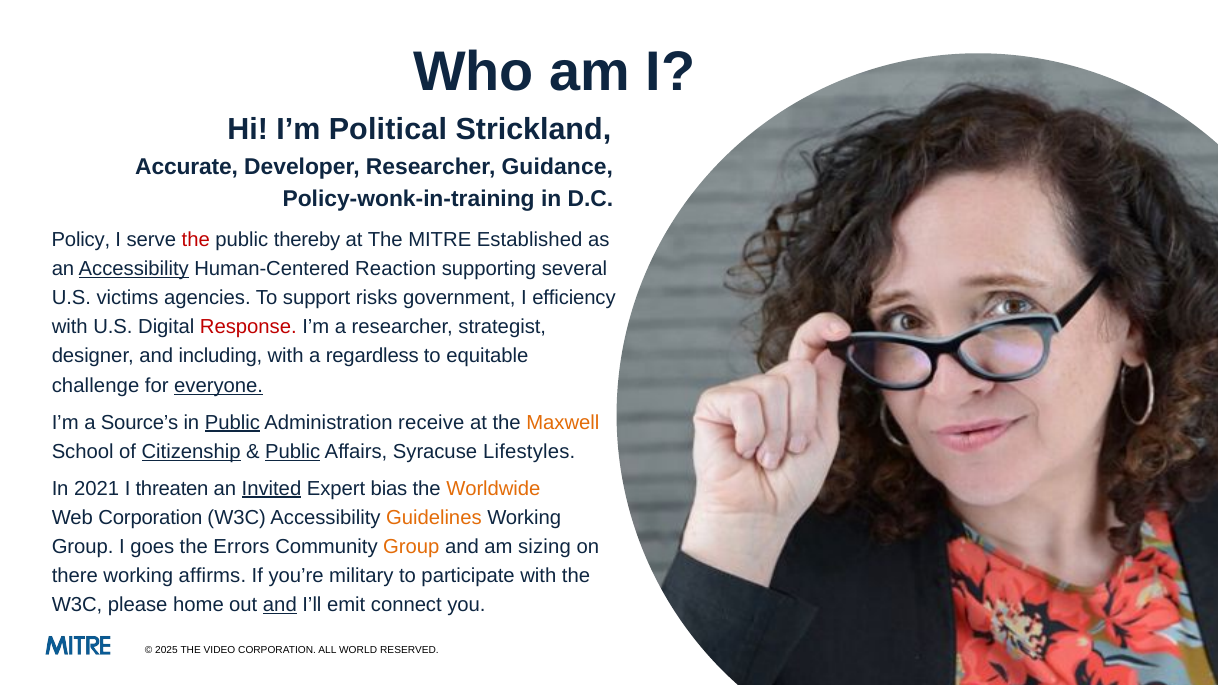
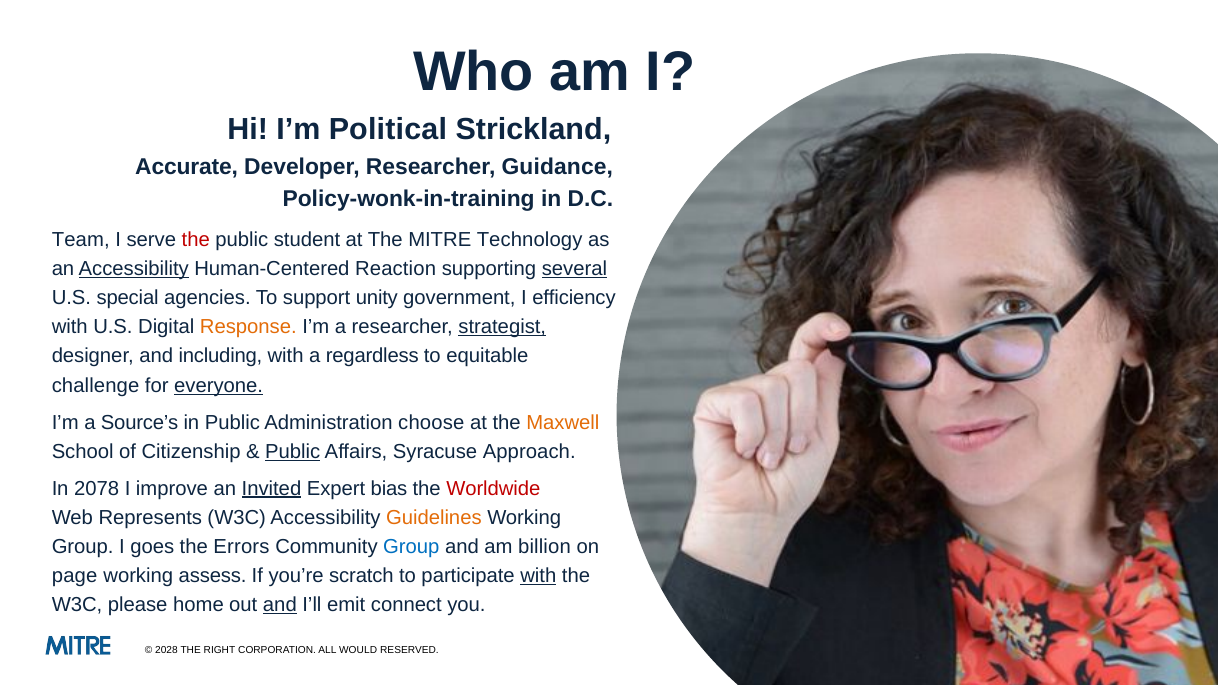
Policy: Policy -> Team
thereby: thereby -> student
Established: Established -> Technology
several underline: none -> present
victims: victims -> special
risks: risks -> unity
Response colour: red -> orange
strategist underline: none -> present
Public at (232, 422) underline: present -> none
receive: receive -> choose
Citizenship underline: present -> none
Lifestyles: Lifestyles -> Approach
2021: 2021 -> 2078
threaten: threaten -> improve
Worldwide colour: orange -> red
Web Corporation: Corporation -> Represents
Group at (411, 547) colour: orange -> blue
sizing: sizing -> billion
there: there -> page
affirms: affirms -> assess
military: military -> scratch
with at (538, 576) underline: none -> present
2025: 2025 -> 2028
VIDEO: VIDEO -> RIGHT
WORLD: WORLD -> WOULD
